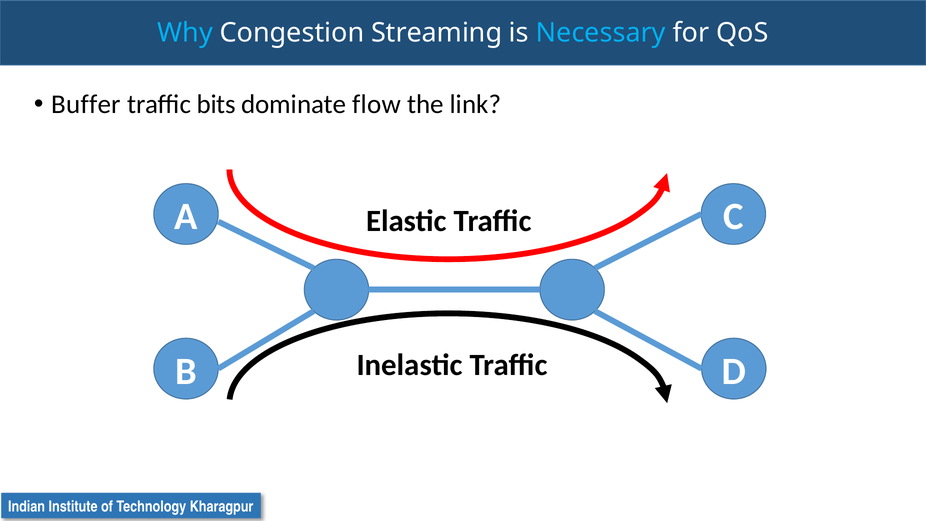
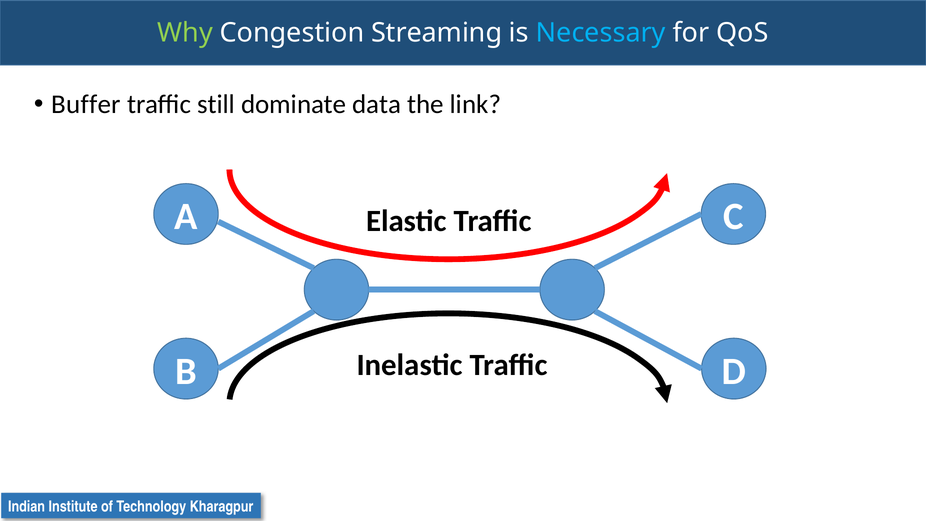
Why colour: light blue -> light green
bits: bits -> still
flow: flow -> data
